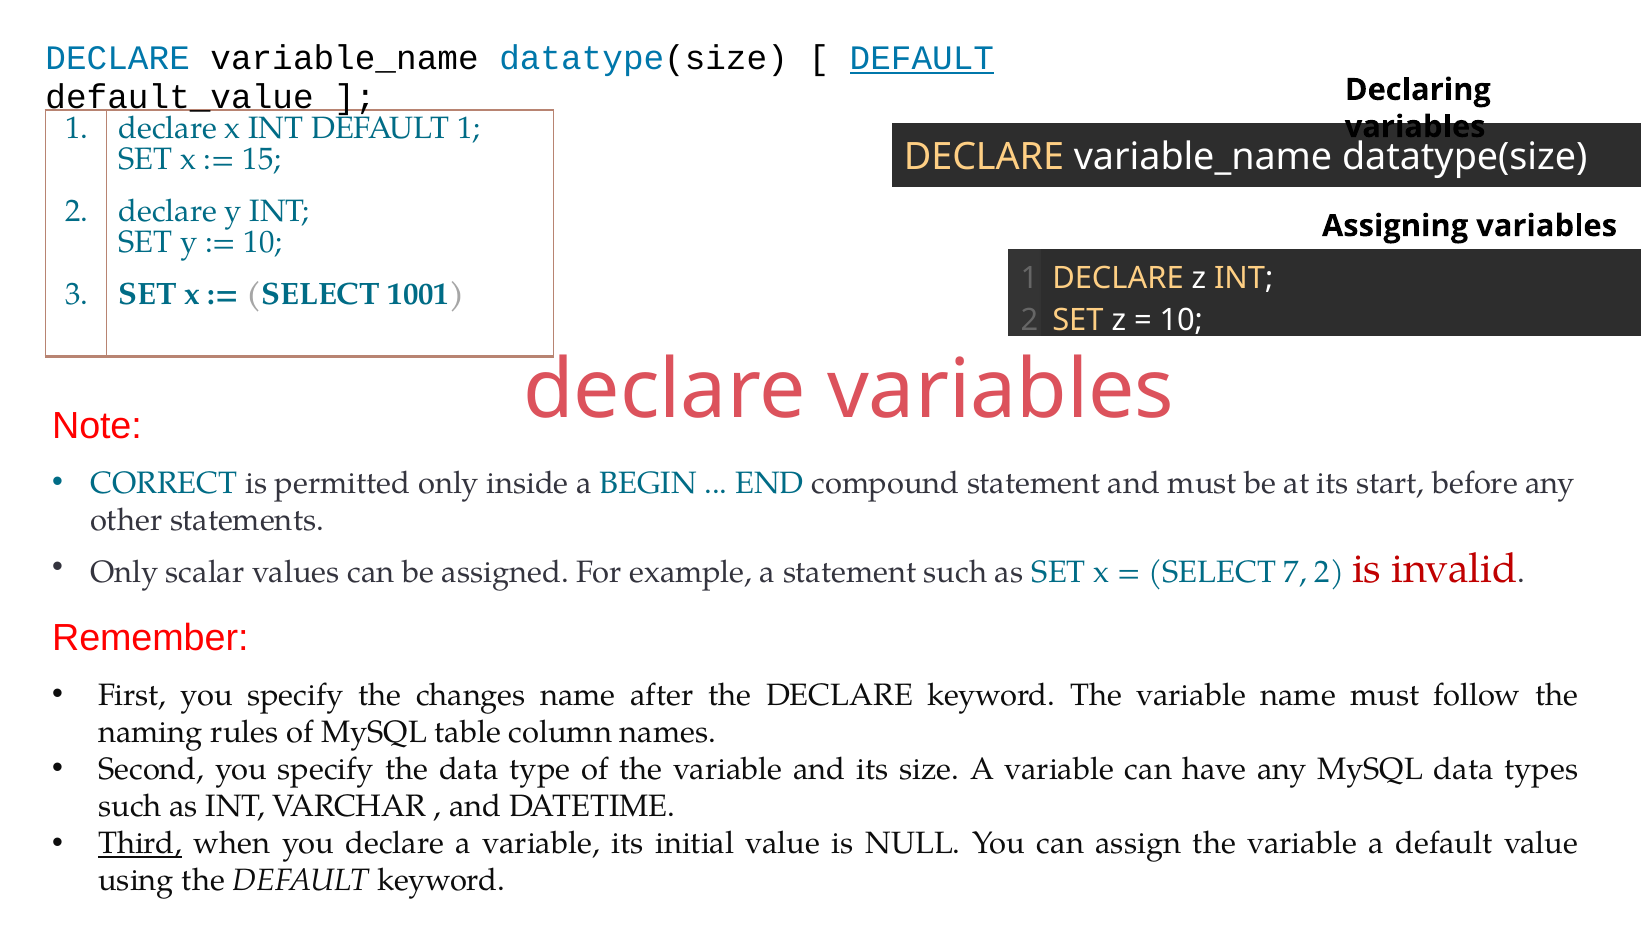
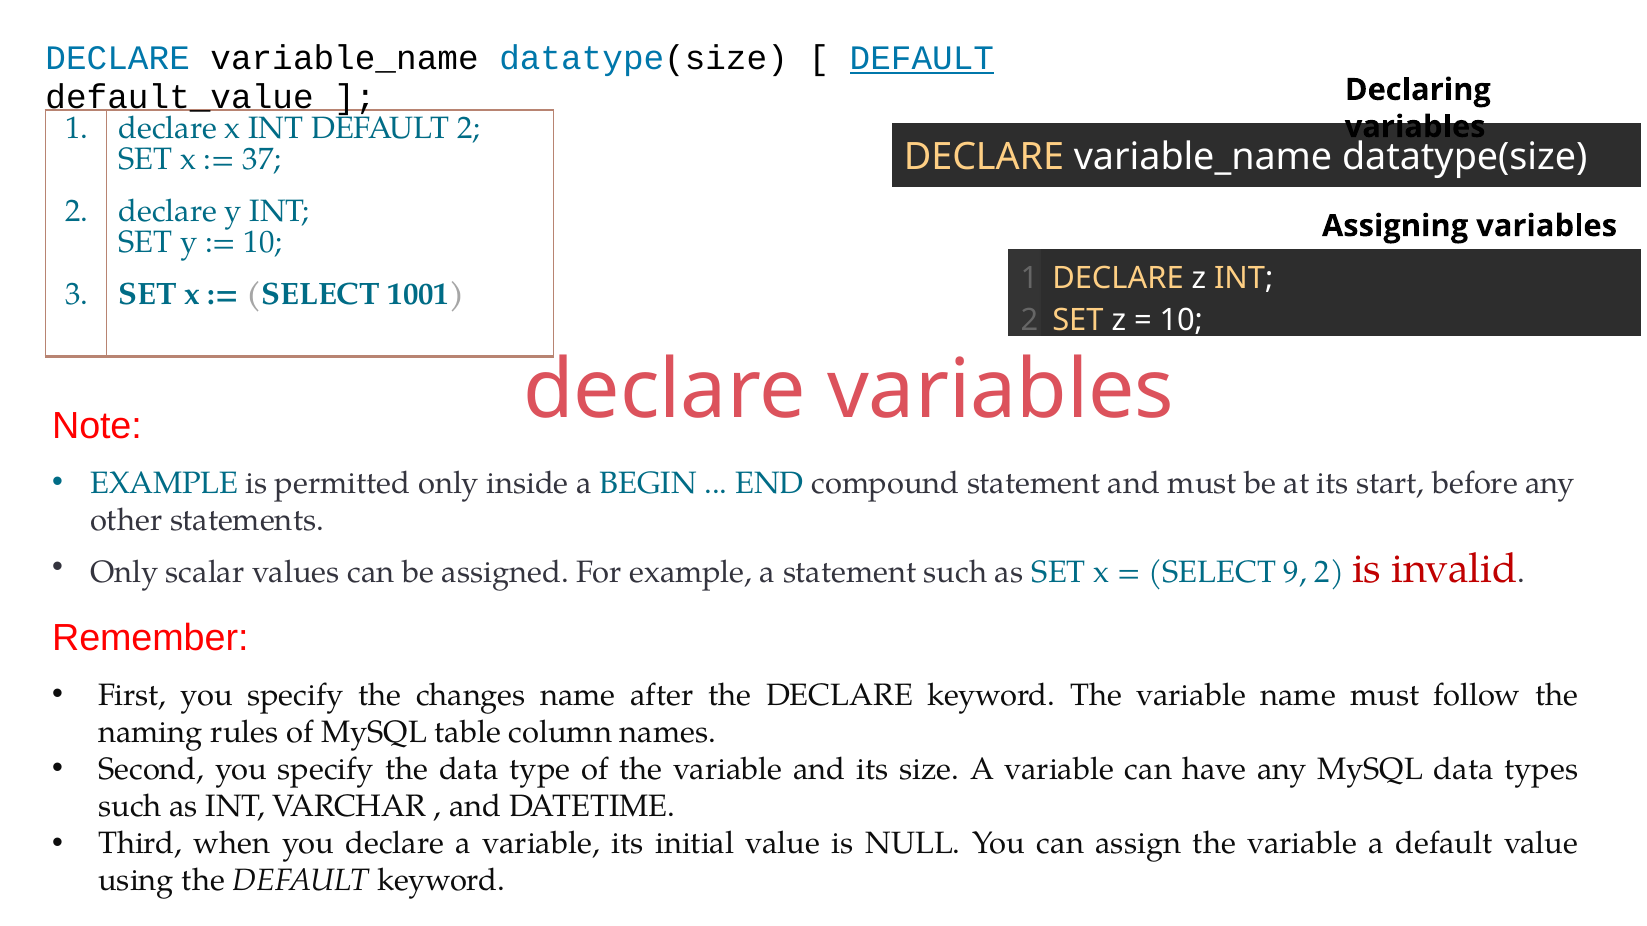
DEFAULT 1: 1 -> 2
15: 15 -> 37
CORRECT at (164, 484): CORRECT -> EXAMPLE
7: 7 -> 9
Third underline: present -> none
